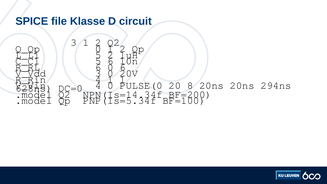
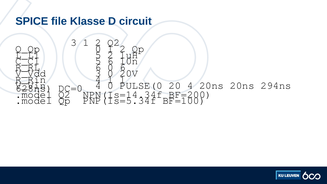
20 8: 8 -> 4
